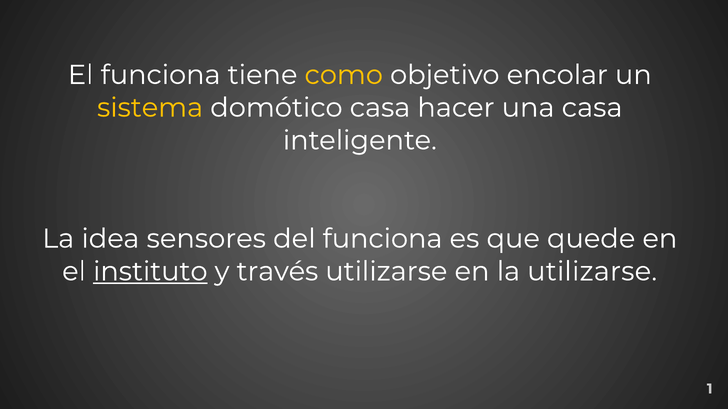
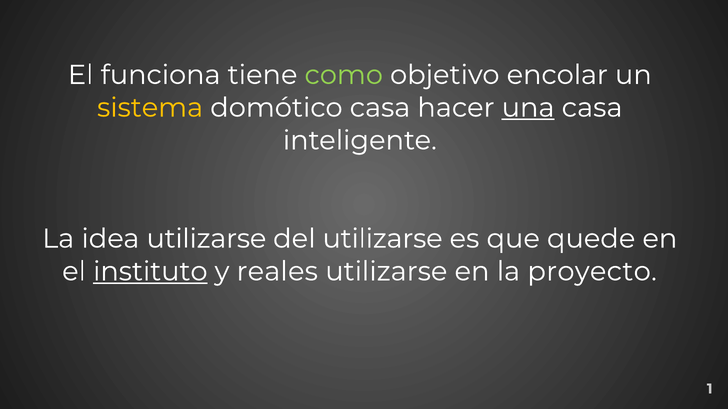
como colour: yellow -> light green
una underline: none -> present
idea sensores: sensores -> utilizarse
del funciona: funciona -> utilizarse
través: través -> reales
la utilizarse: utilizarse -> proyecto
